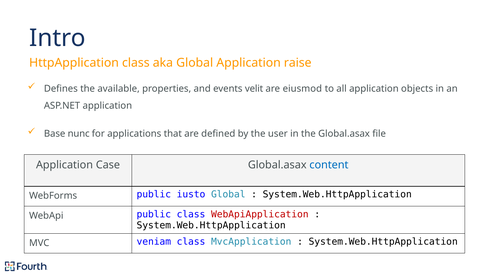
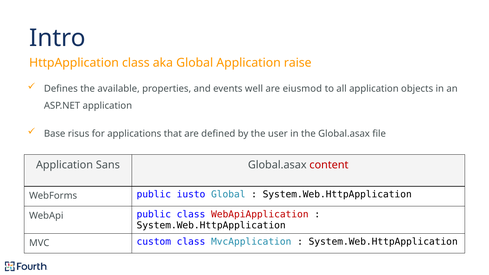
velit: velit -> well
nunc: nunc -> risus
Case: Case -> Sans
content colour: blue -> red
veniam: veniam -> custom
